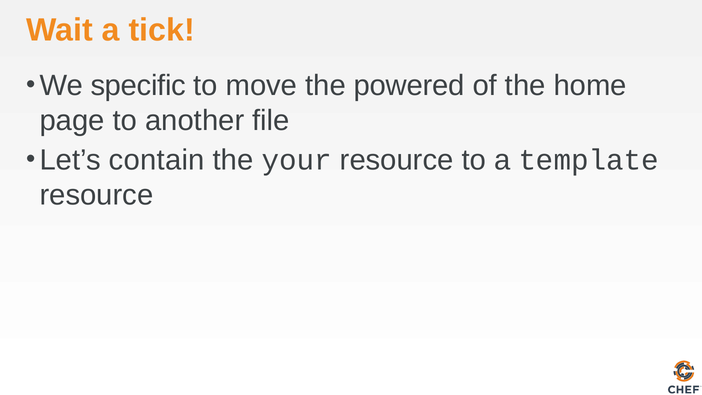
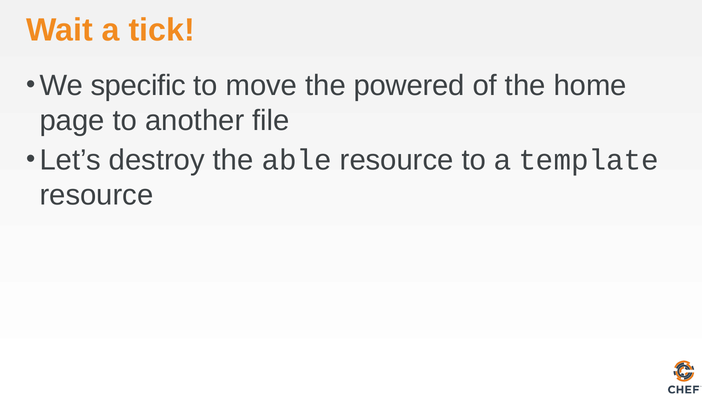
contain: contain -> destroy
your: your -> able
